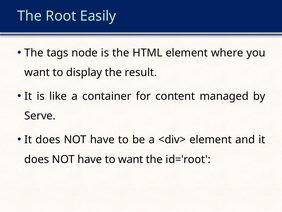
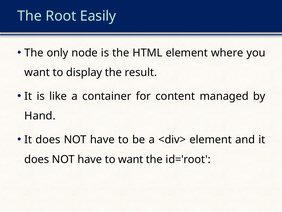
tags: tags -> only
Serve: Serve -> Hand
